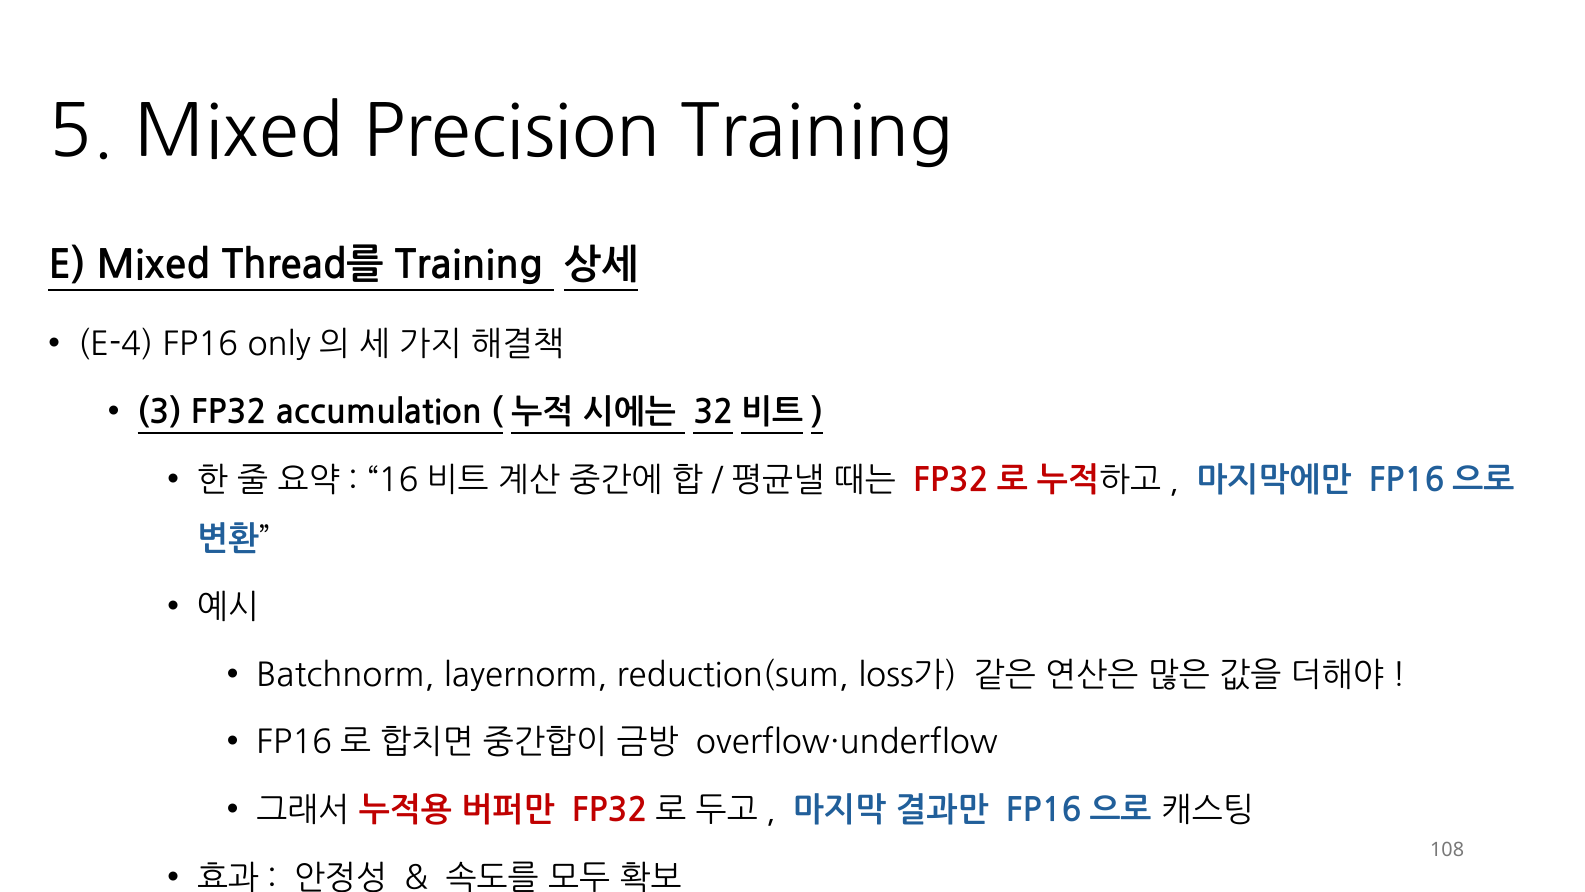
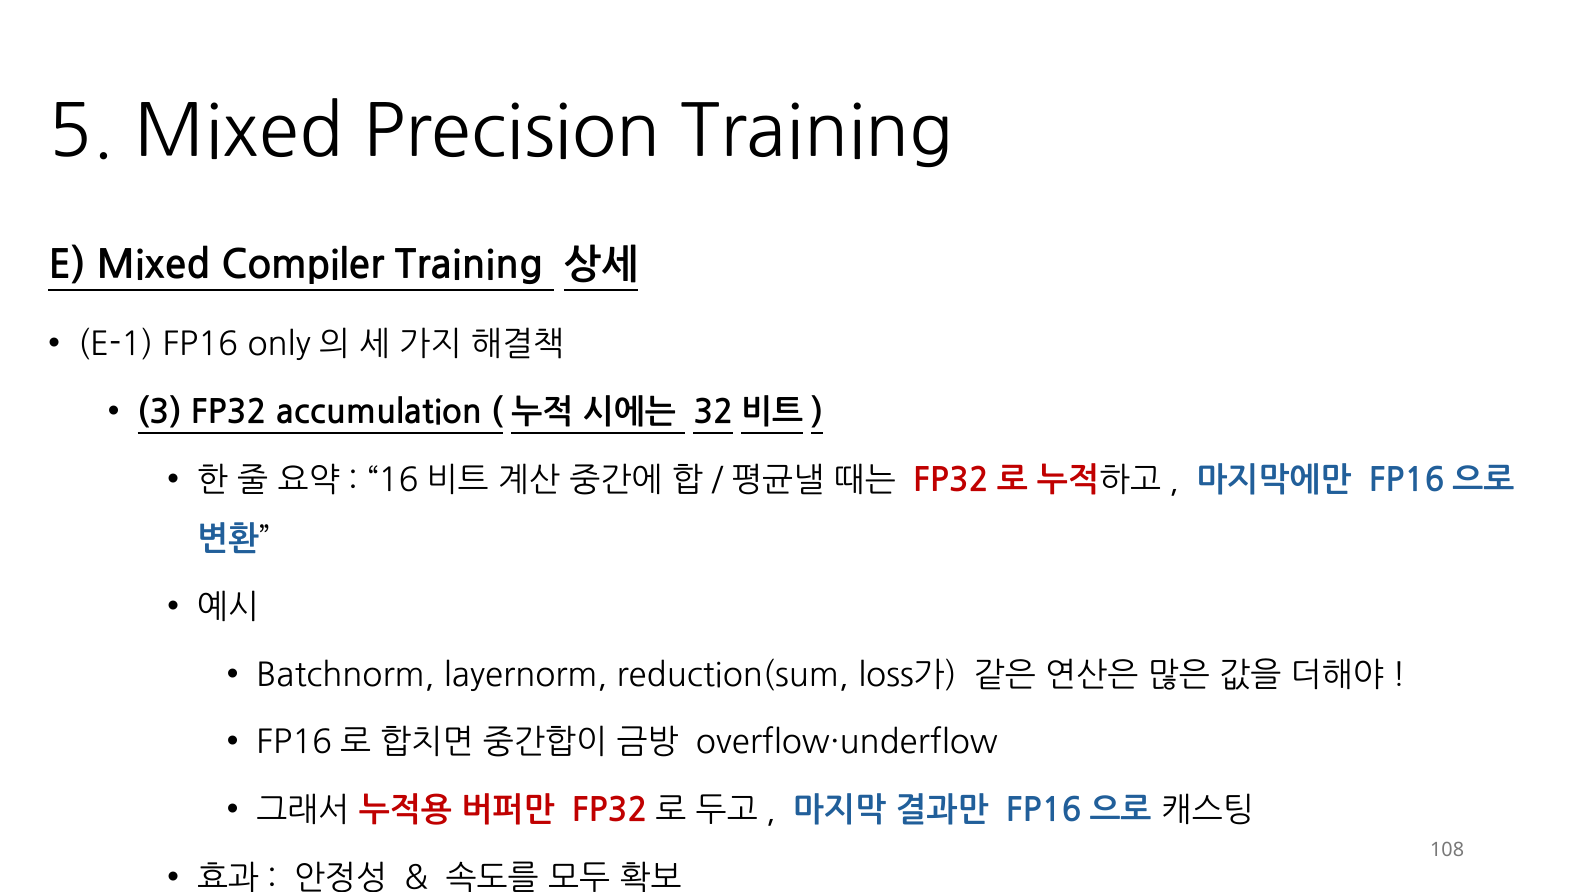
Thread를: Thread를 -> Compiler
E-4: E-4 -> E-1
